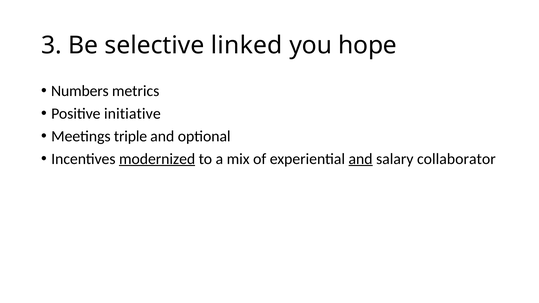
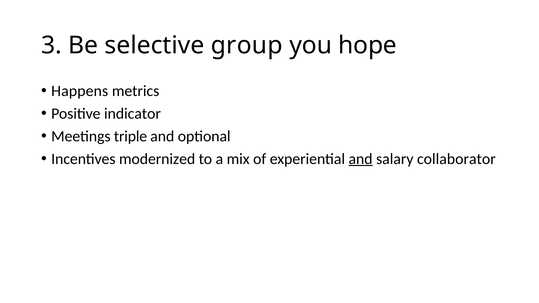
linked: linked -> group
Numbers: Numbers -> Happens
initiative: initiative -> indicator
modernized underline: present -> none
